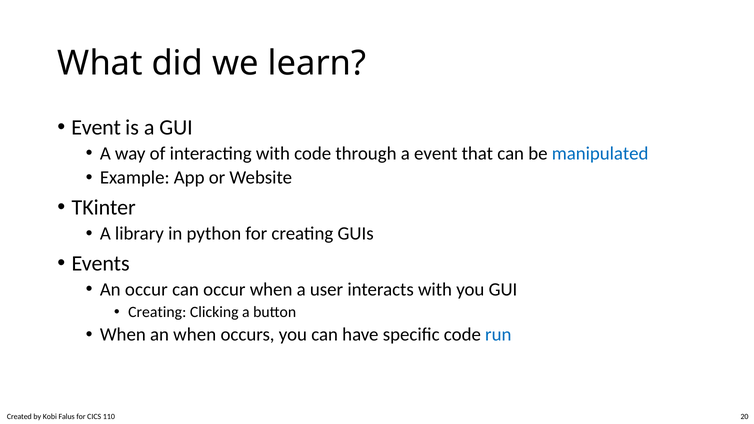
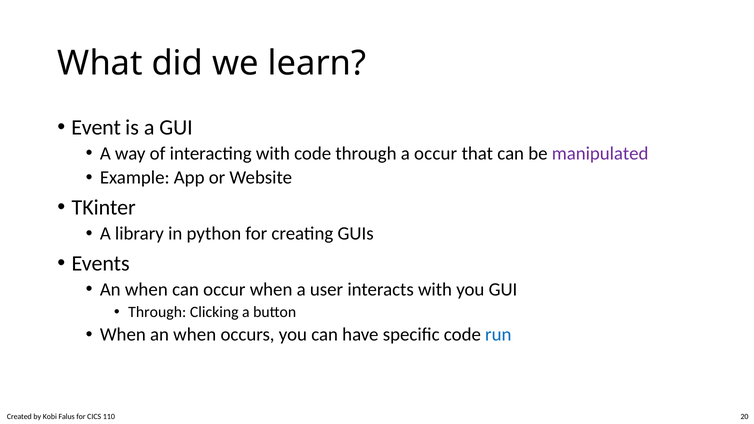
a event: event -> occur
manipulated colour: blue -> purple
occur at (146, 290): occur -> when
Creating at (157, 312): Creating -> Through
